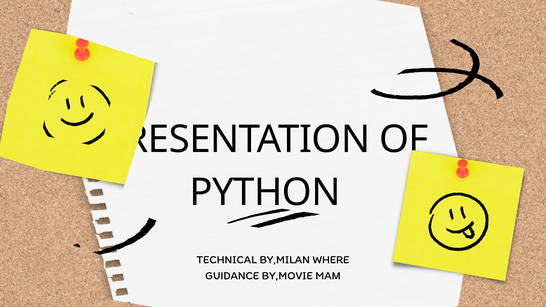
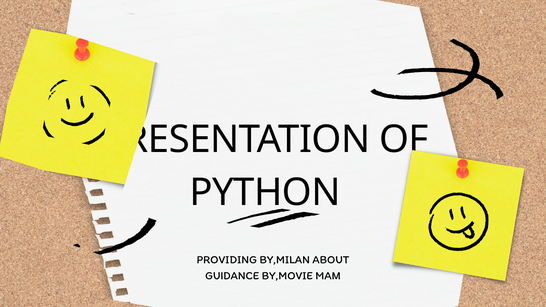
TECHNICAL: TECHNICAL -> PROVIDING
WHERE: WHERE -> ABOUT
